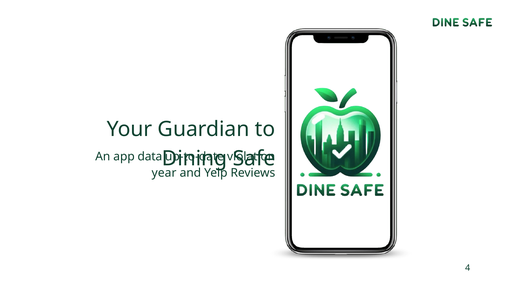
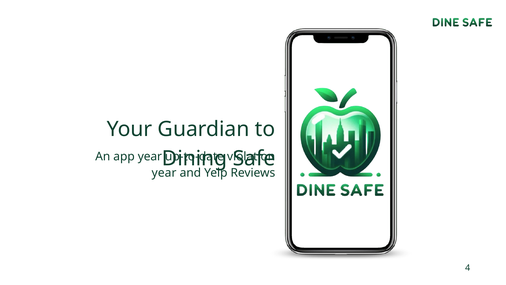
app data: data -> year
